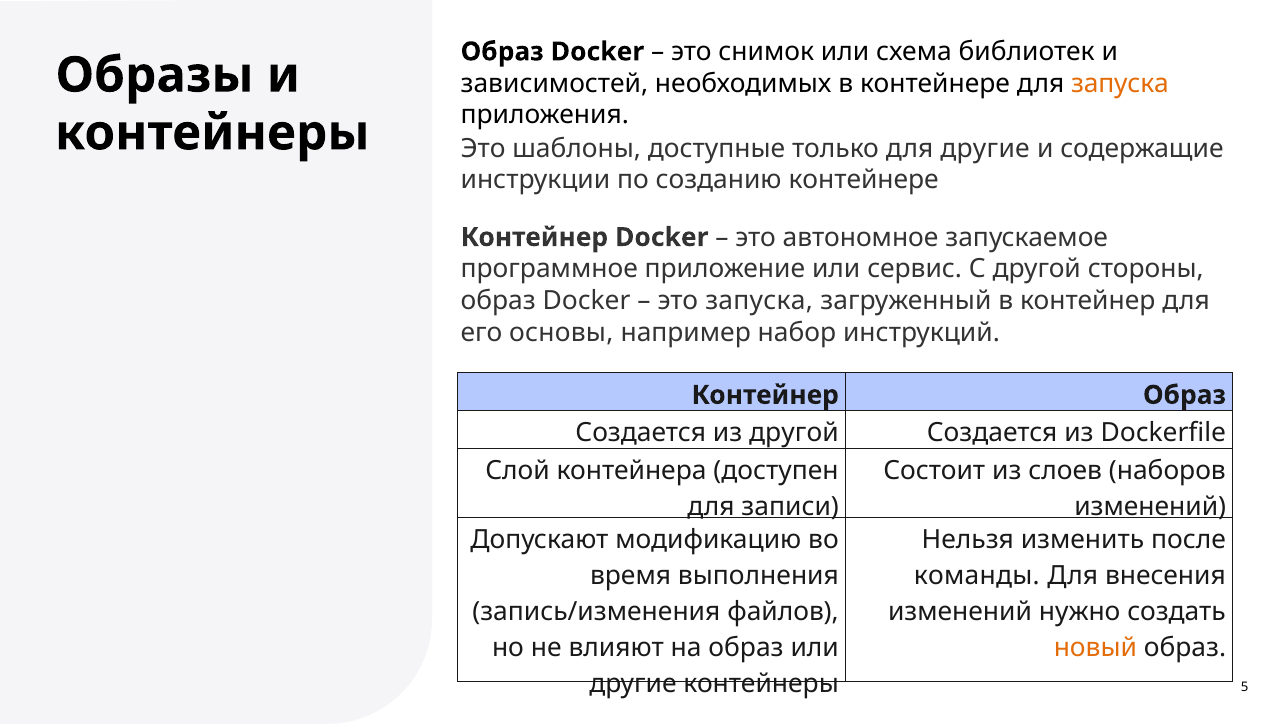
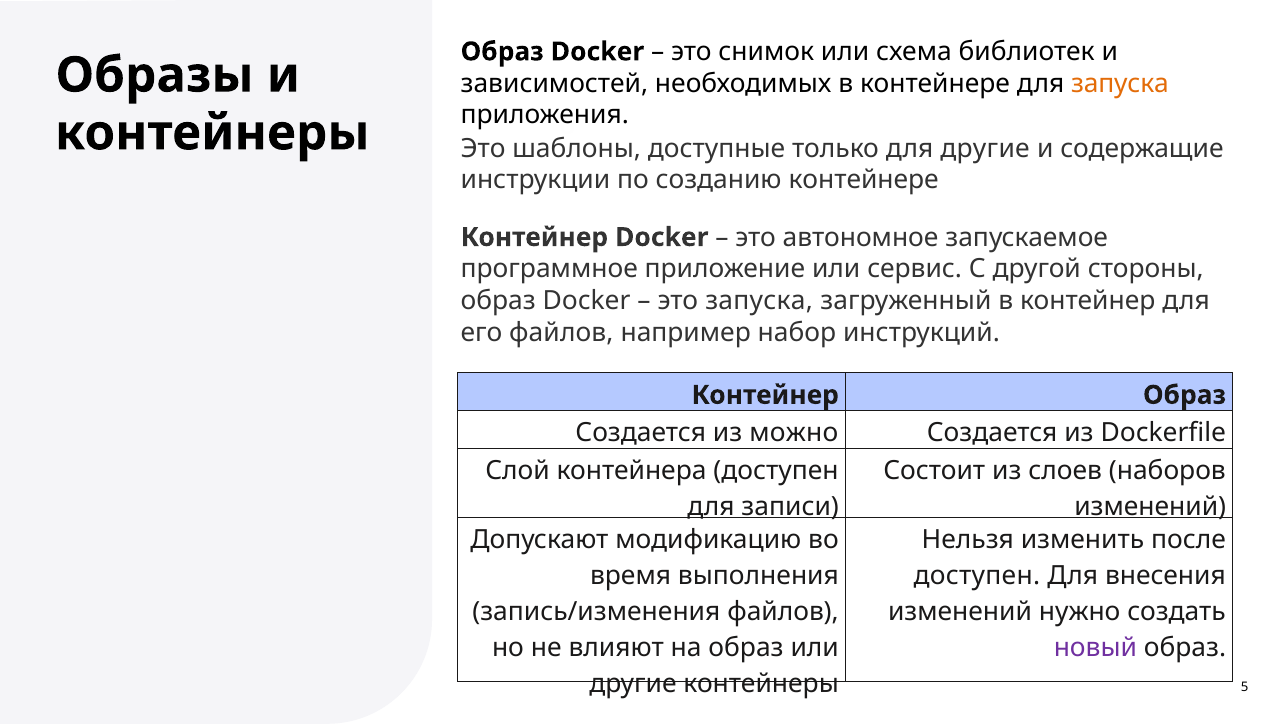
его основы: основы -> файлов
из другой: другой -> можно
команды at (977, 576): команды -> доступен
новый colour: orange -> purple
